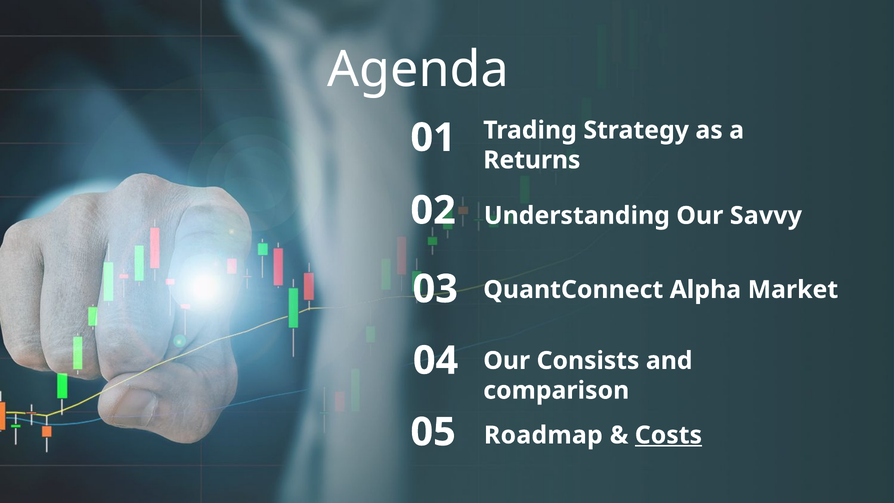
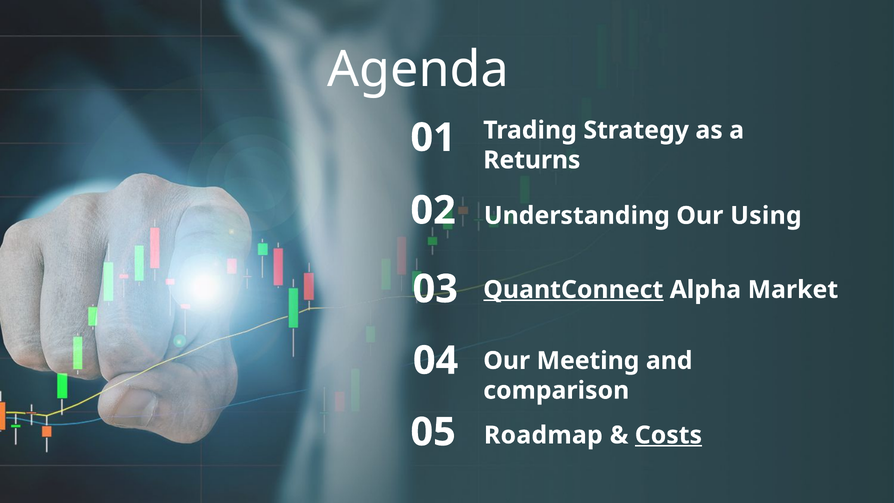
Savvy: Savvy -> Using
QuantConnect underline: none -> present
Consists: Consists -> Meeting
